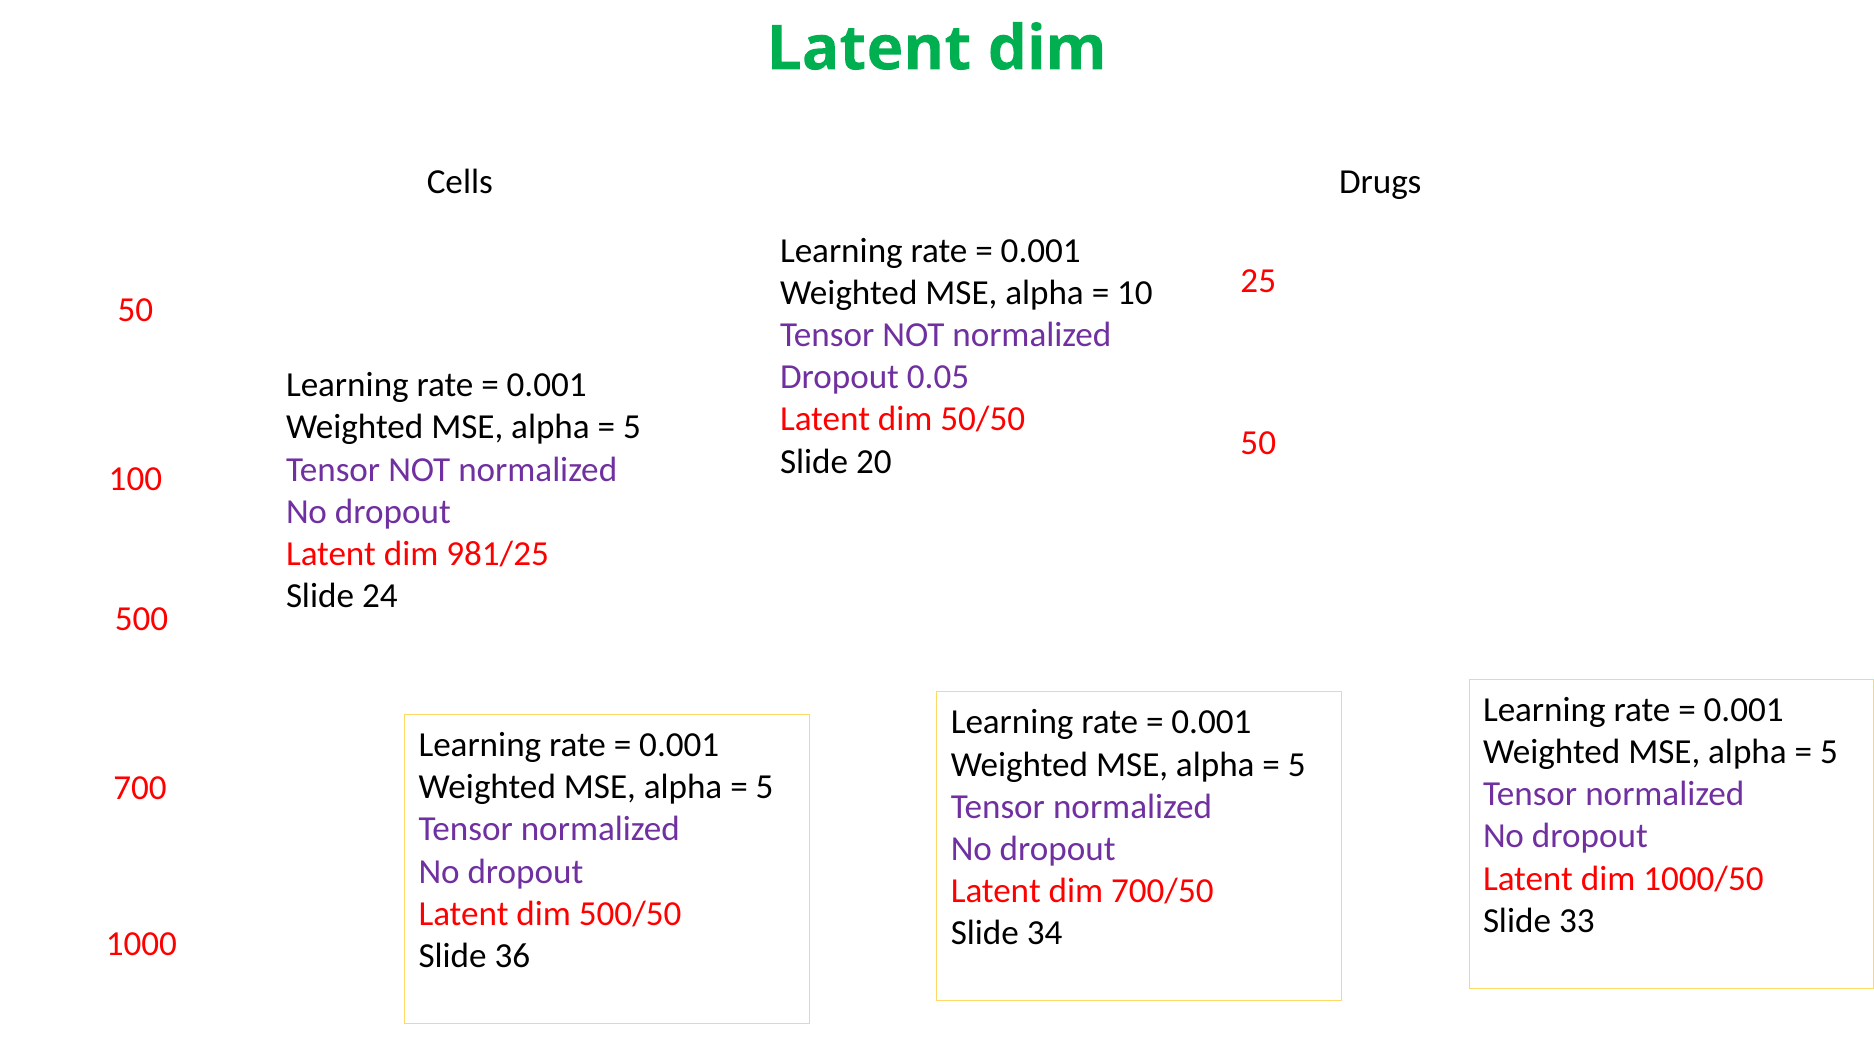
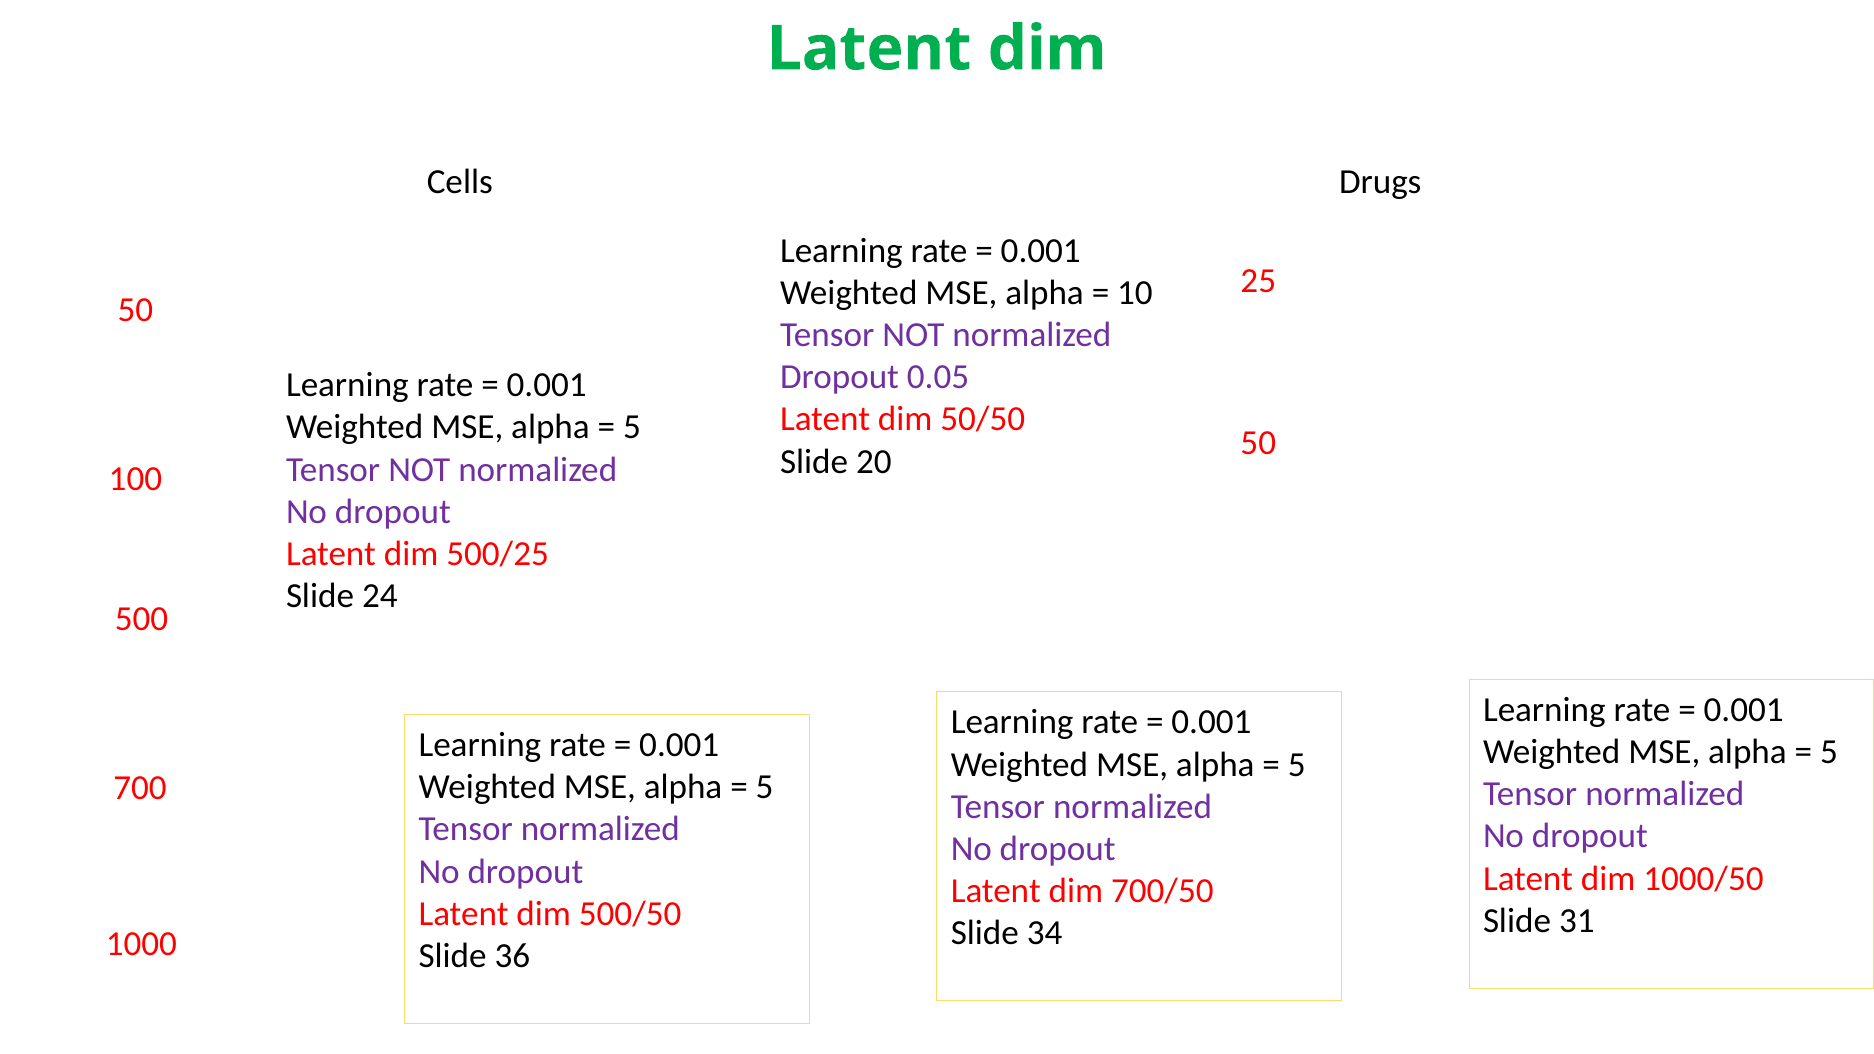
981/25: 981/25 -> 500/25
33: 33 -> 31
